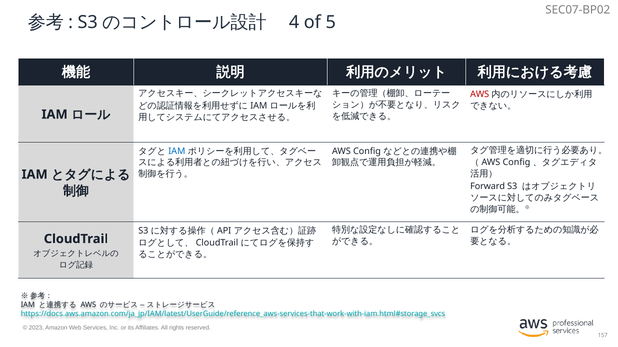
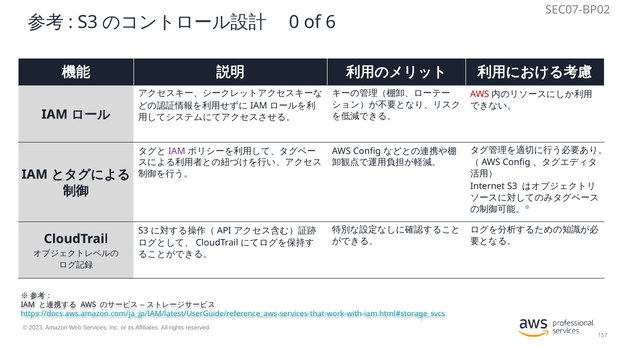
4: 4 -> 0
5: 5 -> 6
IAM at (177, 151) colour: blue -> purple
Forward: Forward -> Internet
